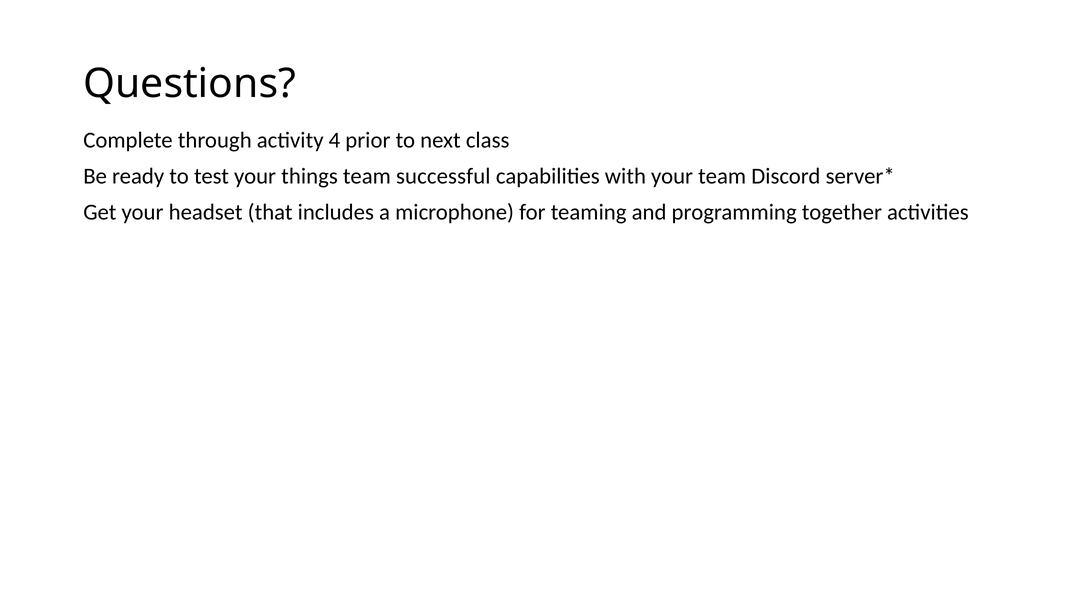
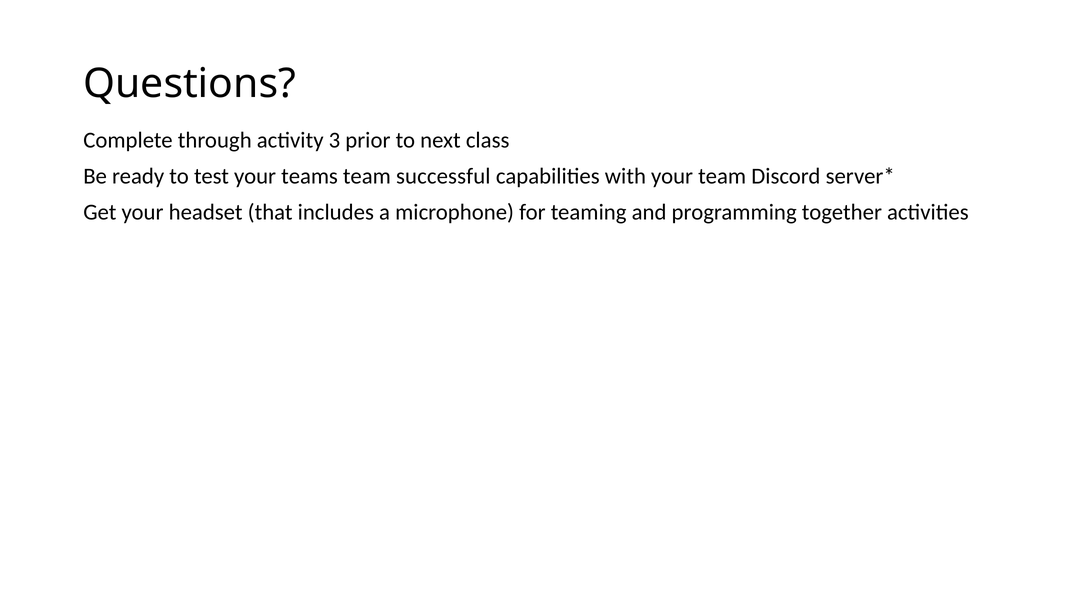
4: 4 -> 3
things: things -> teams
